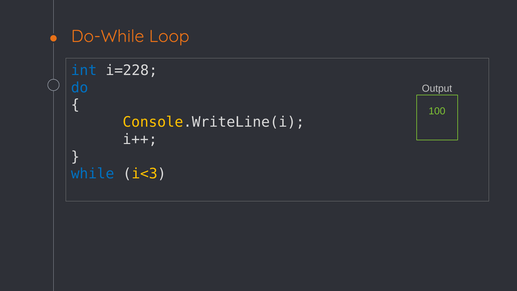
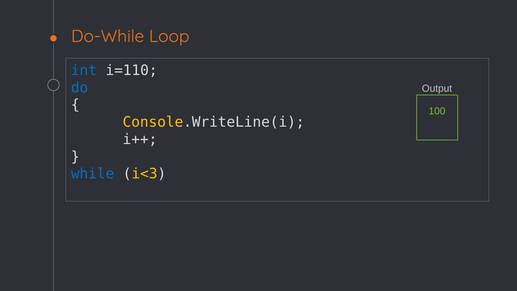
i=228: i=228 -> i=110
